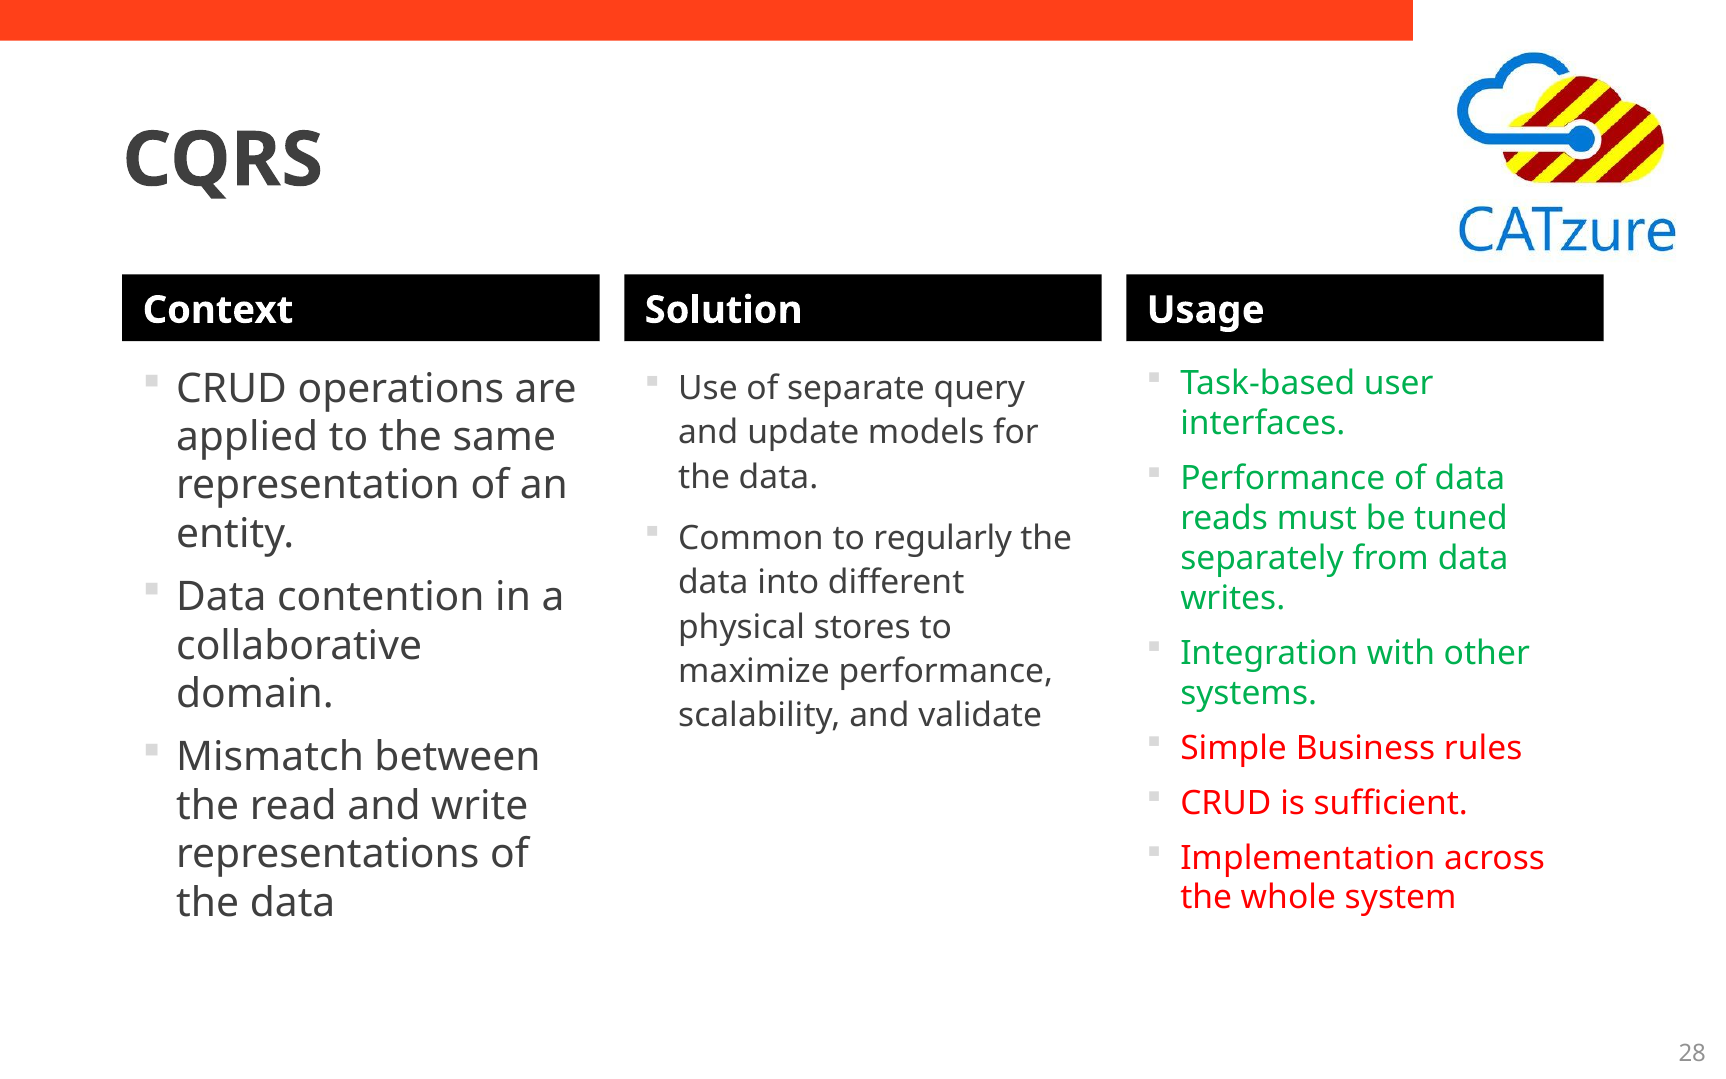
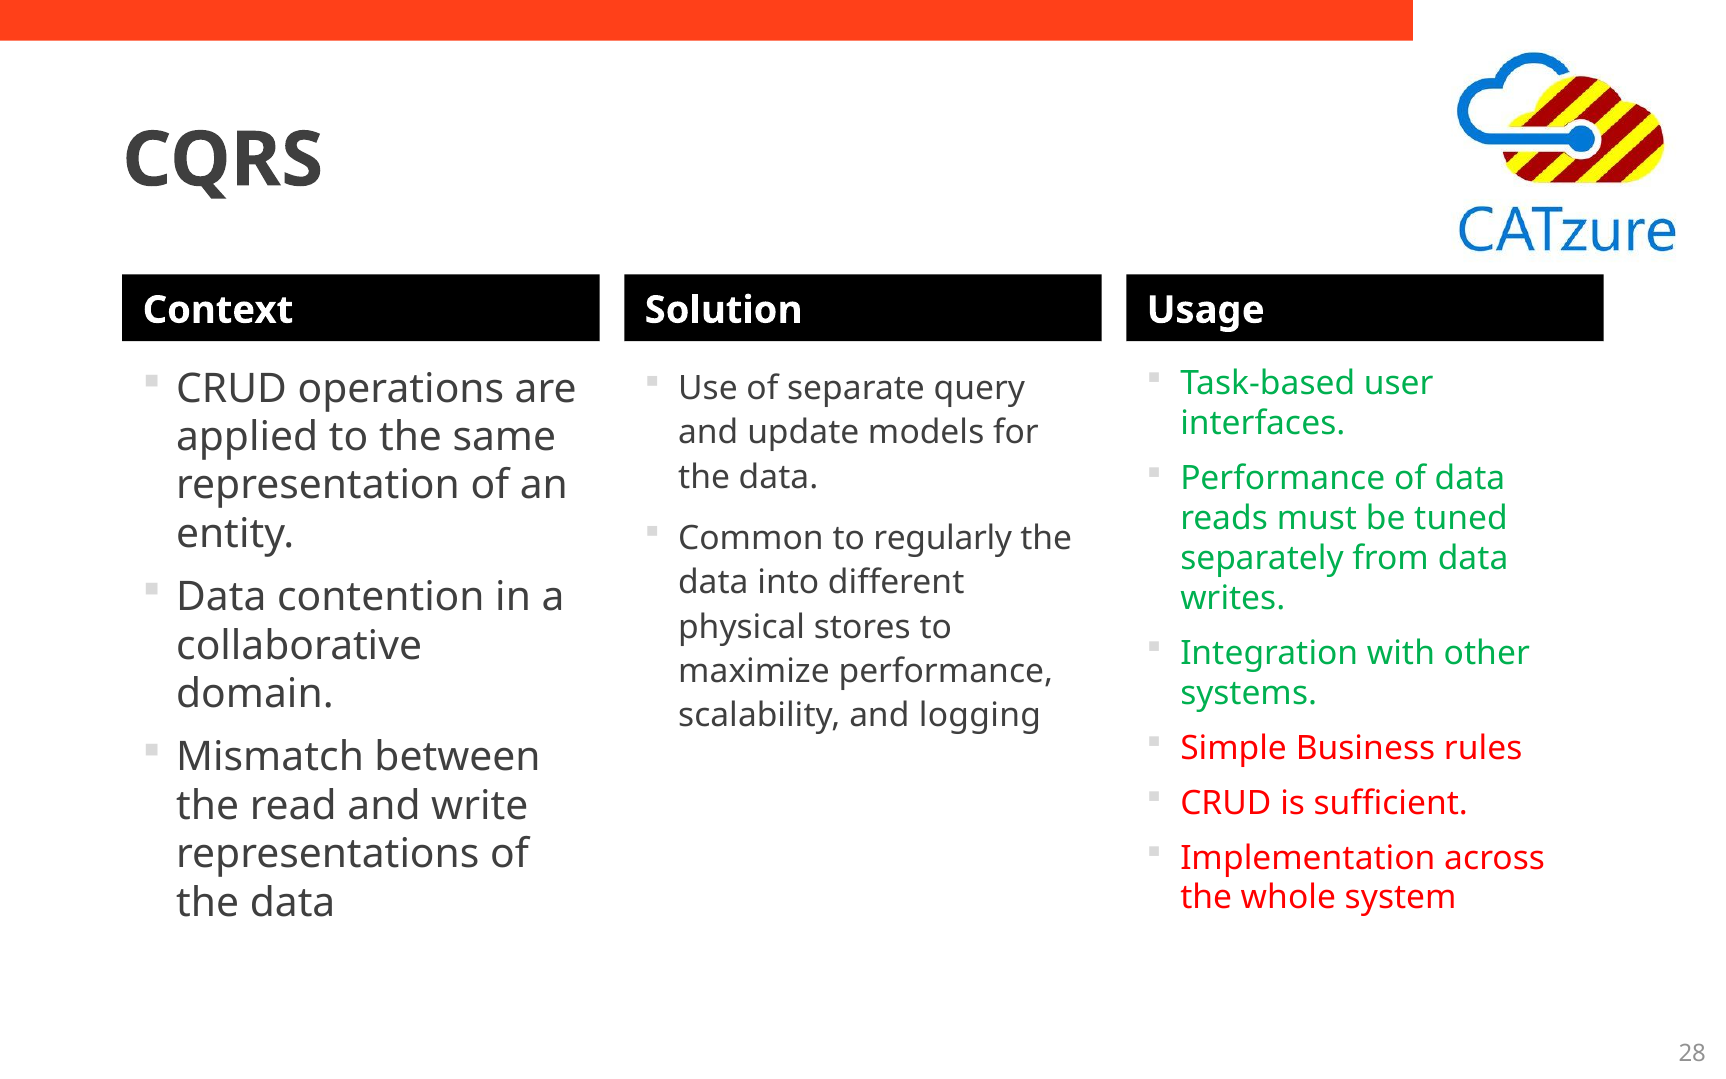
validate: validate -> logging
